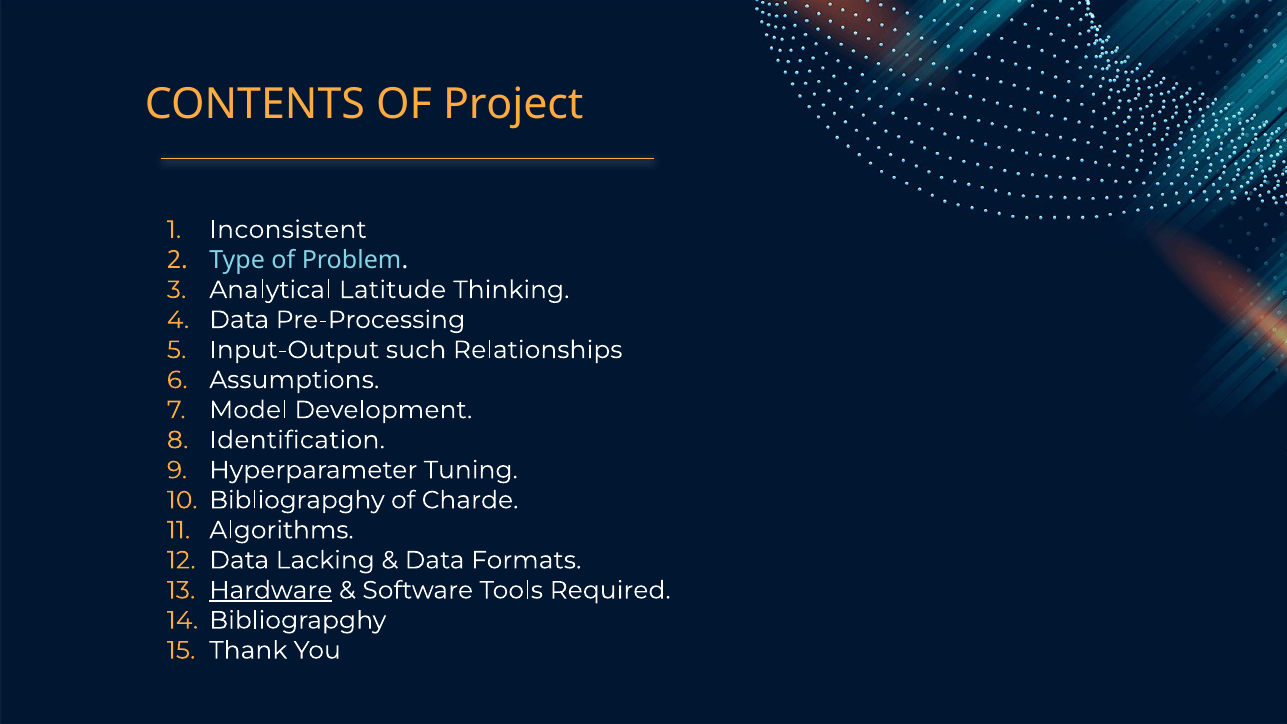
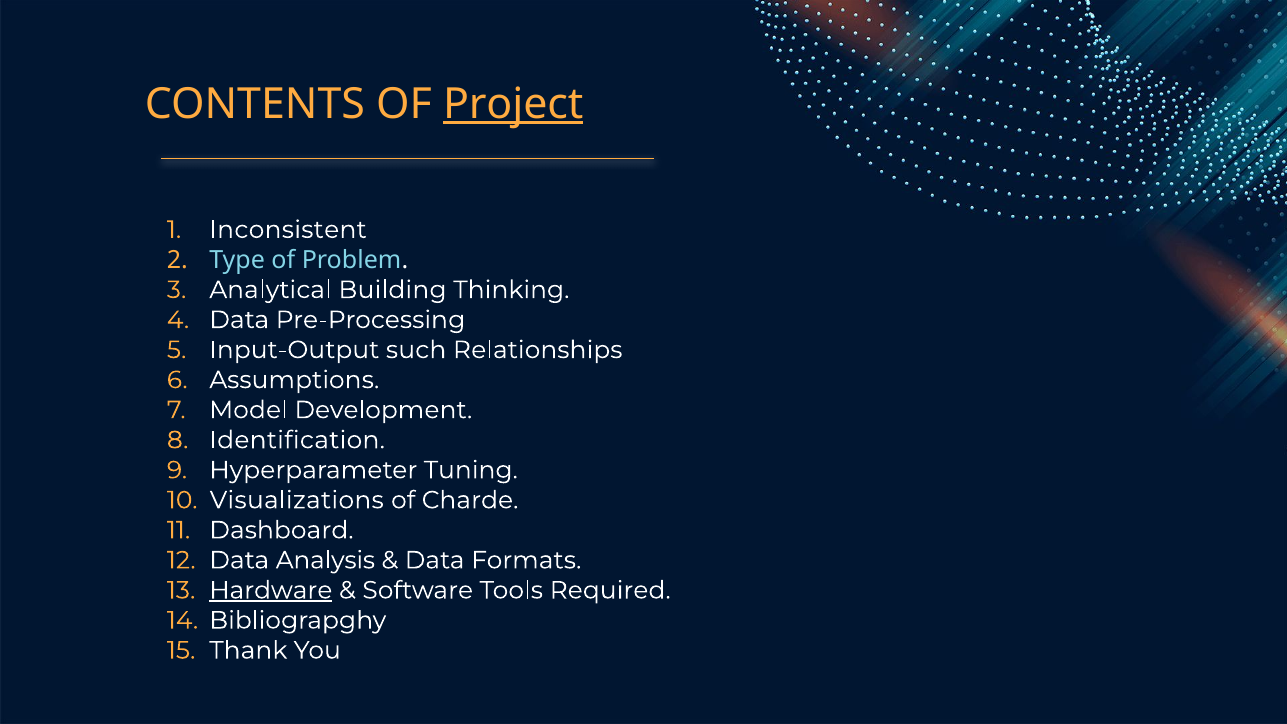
Project underline: none -> present
Latitude: Latitude -> Building
Bibliograpghy at (297, 500): Bibliograpghy -> Visualizations
Algorithms: Algorithms -> Dashboard
Lacking: Lacking -> Analysis
